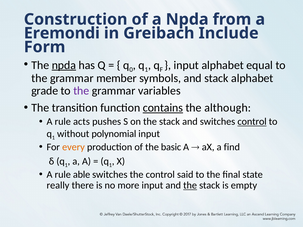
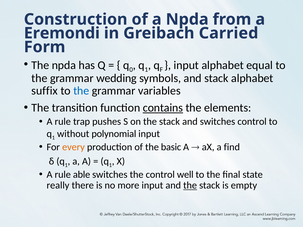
Include: Include -> Carried
npda at (64, 65) underline: present -> none
member: member -> wedding
grade: grade -> suffix
the at (81, 91) colour: purple -> blue
although: although -> elements
acts: acts -> trap
control at (252, 122) underline: present -> none
said: said -> well
